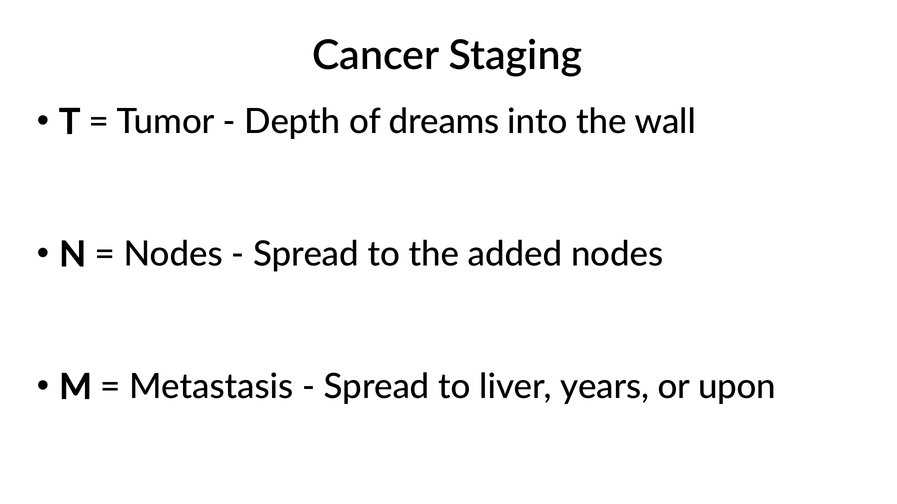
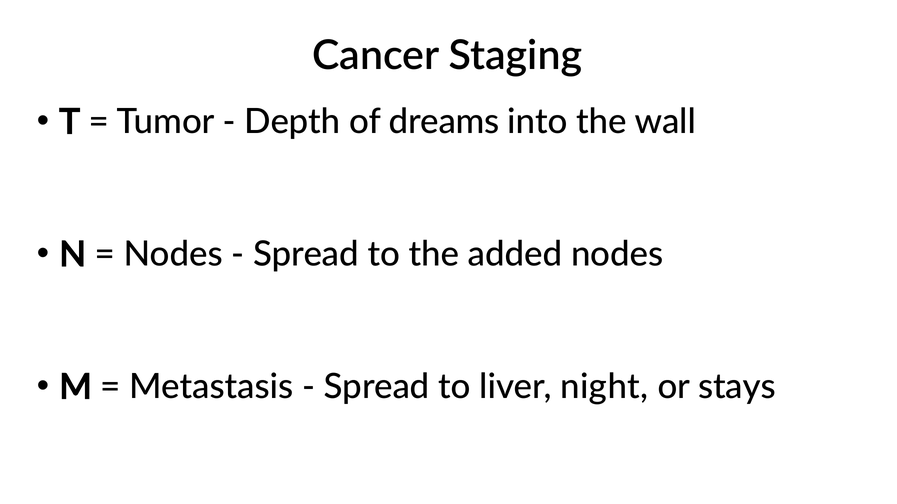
years: years -> night
upon: upon -> stays
